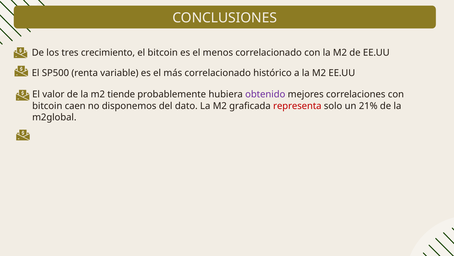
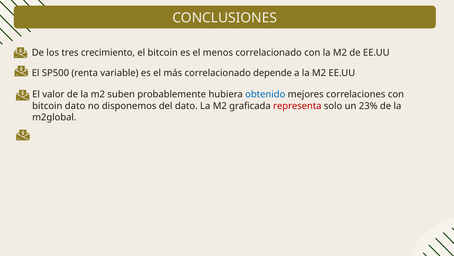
histórico: histórico -> depende
tiende: tiende -> suben
obtenido colour: purple -> blue
bitcoin caen: caen -> dato
21%: 21% -> 23%
